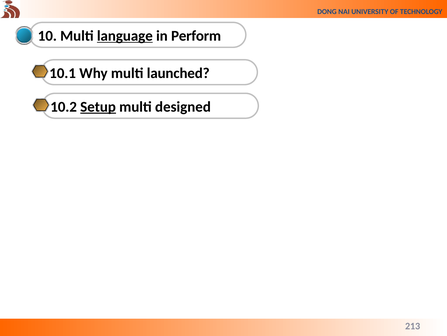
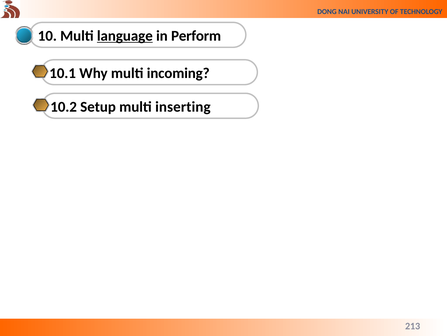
launched: launched -> incoming
Setup underline: present -> none
designed: designed -> inserting
